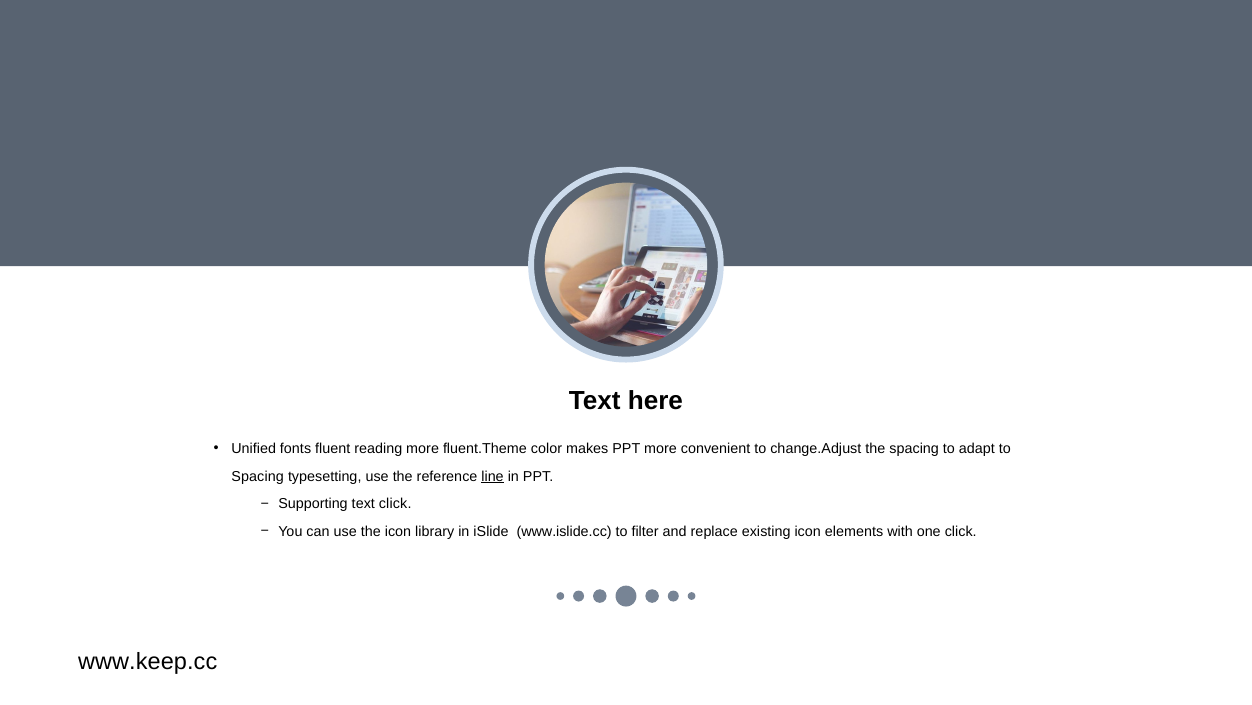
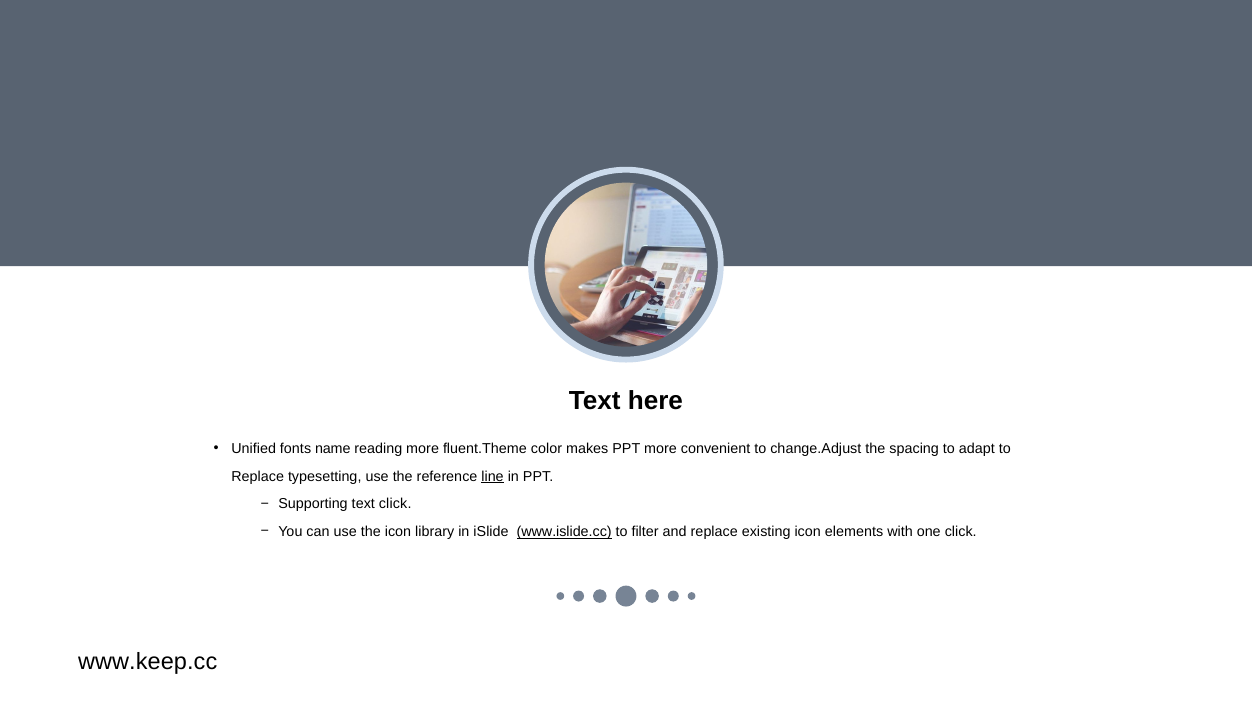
fluent: fluent -> name
Spacing at (258, 476): Spacing -> Replace
www.islide.cc underline: none -> present
